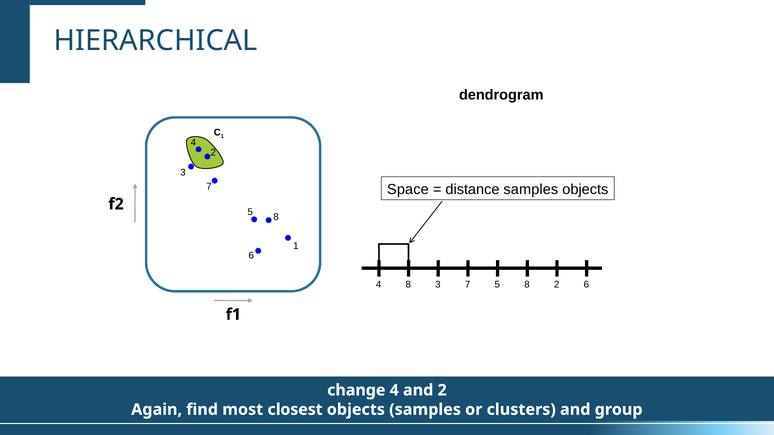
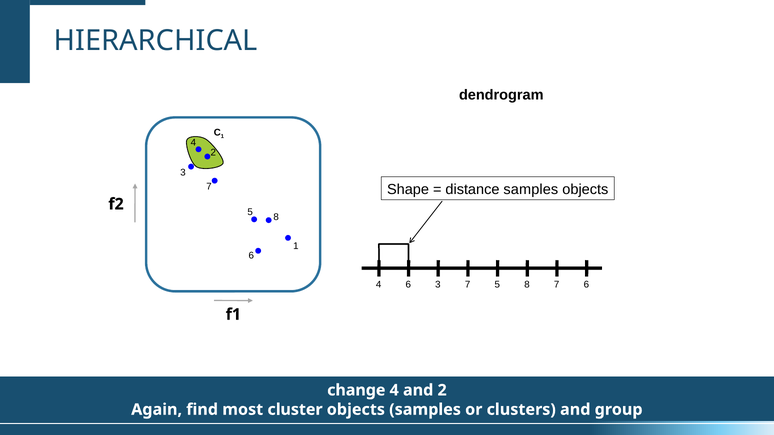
Space: Space -> Shape
4 8: 8 -> 6
8 2: 2 -> 7
closest: closest -> cluster
